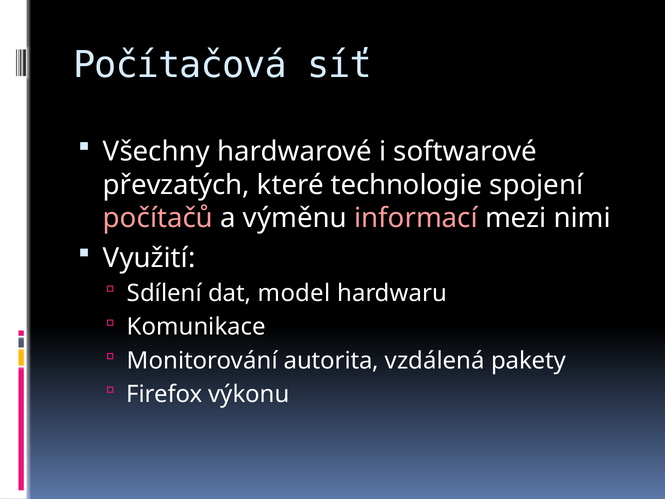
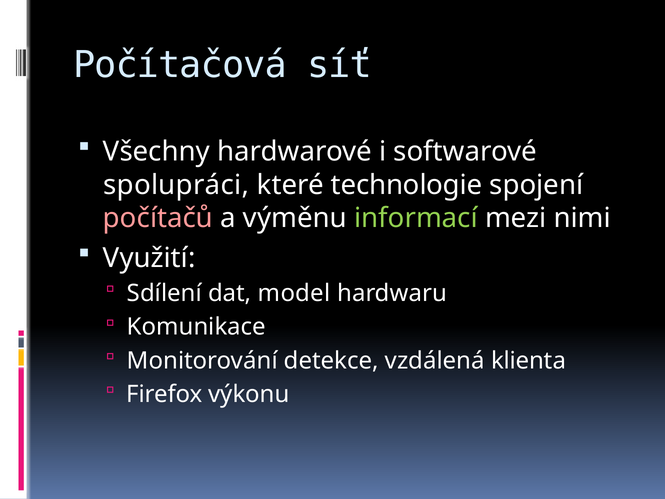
převzatých: převzatých -> spolupráci
informací colour: pink -> light green
autorita: autorita -> detekce
pakety: pakety -> klienta
